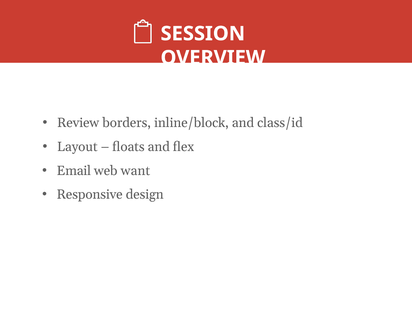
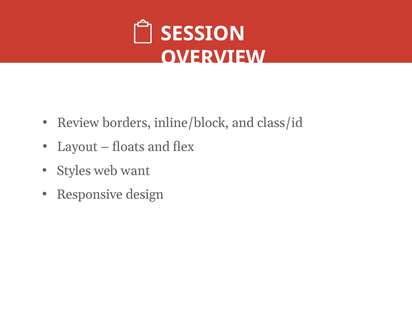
Email: Email -> Styles
